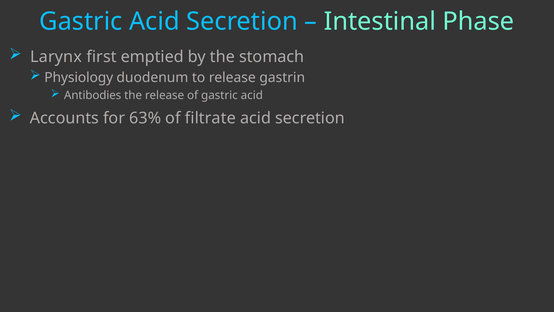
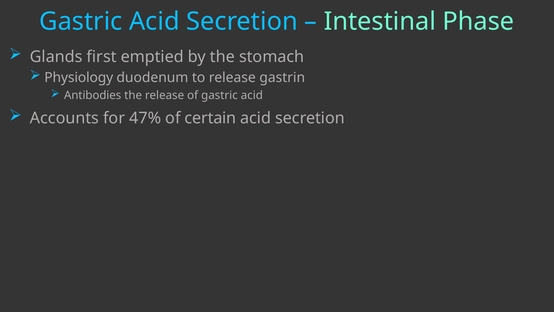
Larynx: Larynx -> Glands
63%: 63% -> 47%
filtrate: filtrate -> certain
